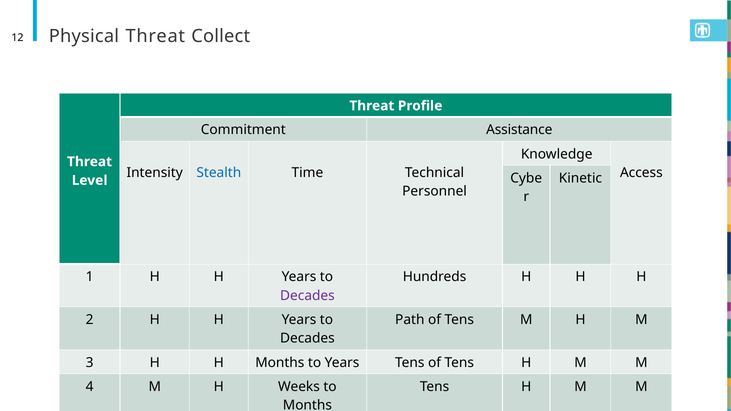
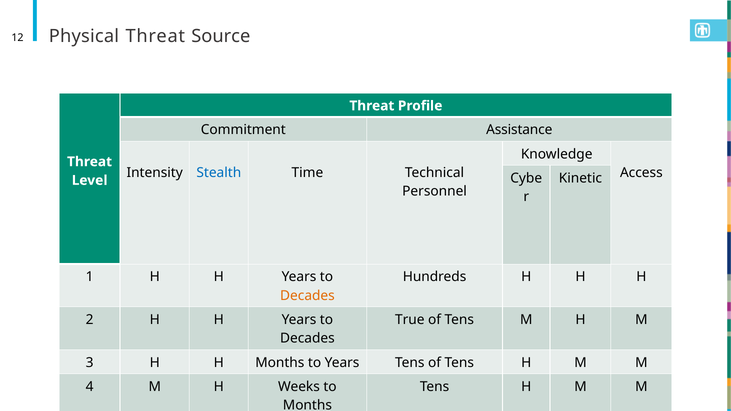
Collect: Collect -> Source
Decades at (307, 296) colour: purple -> orange
Path: Path -> True
